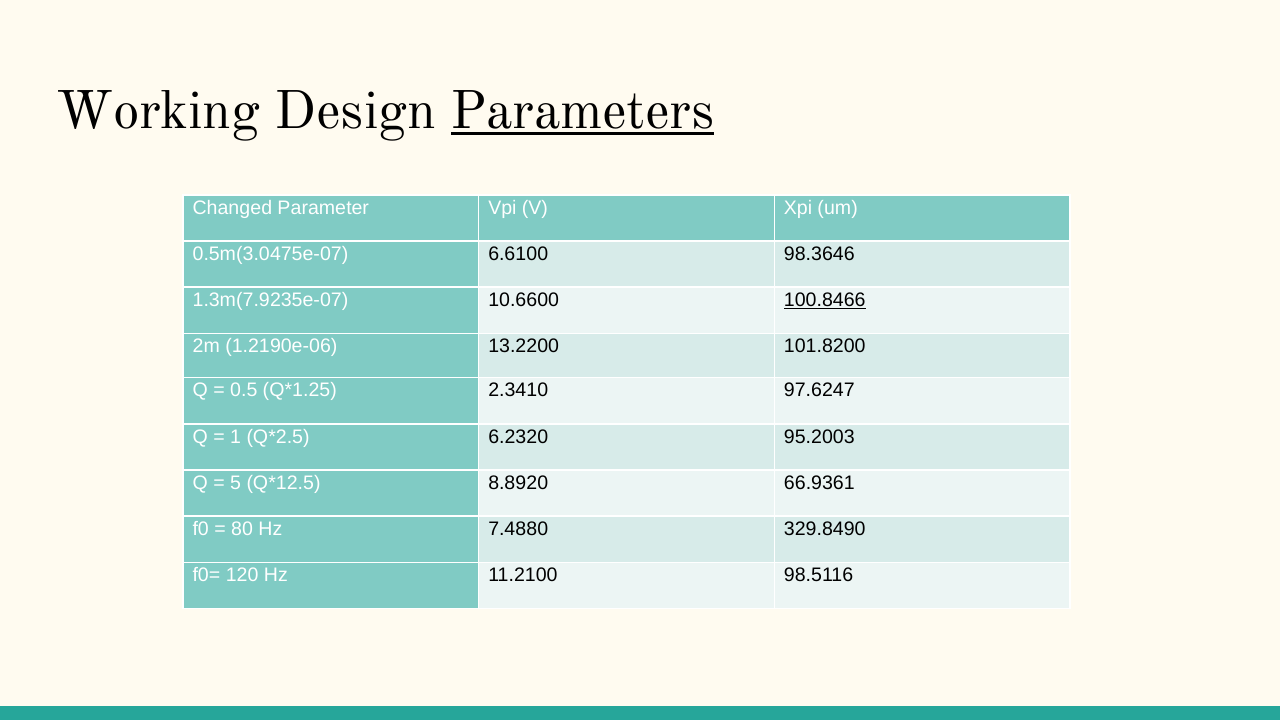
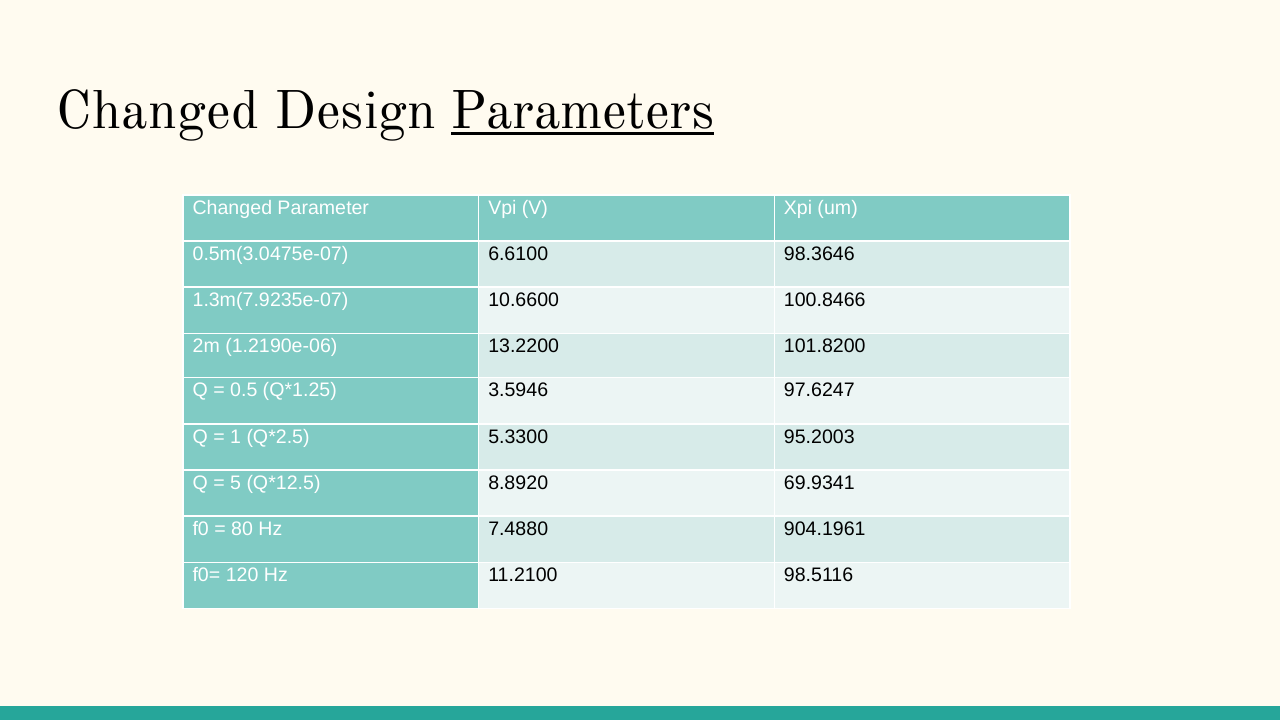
Working at (158, 111): Working -> Changed
100.8466 underline: present -> none
2.3410: 2.3410 -> 3.5946
6.2320: 6.2320 -> 5.3300
66.9361: 66.9361 -> 69.9341
329.8490: 329.8490 -> 904.1961
